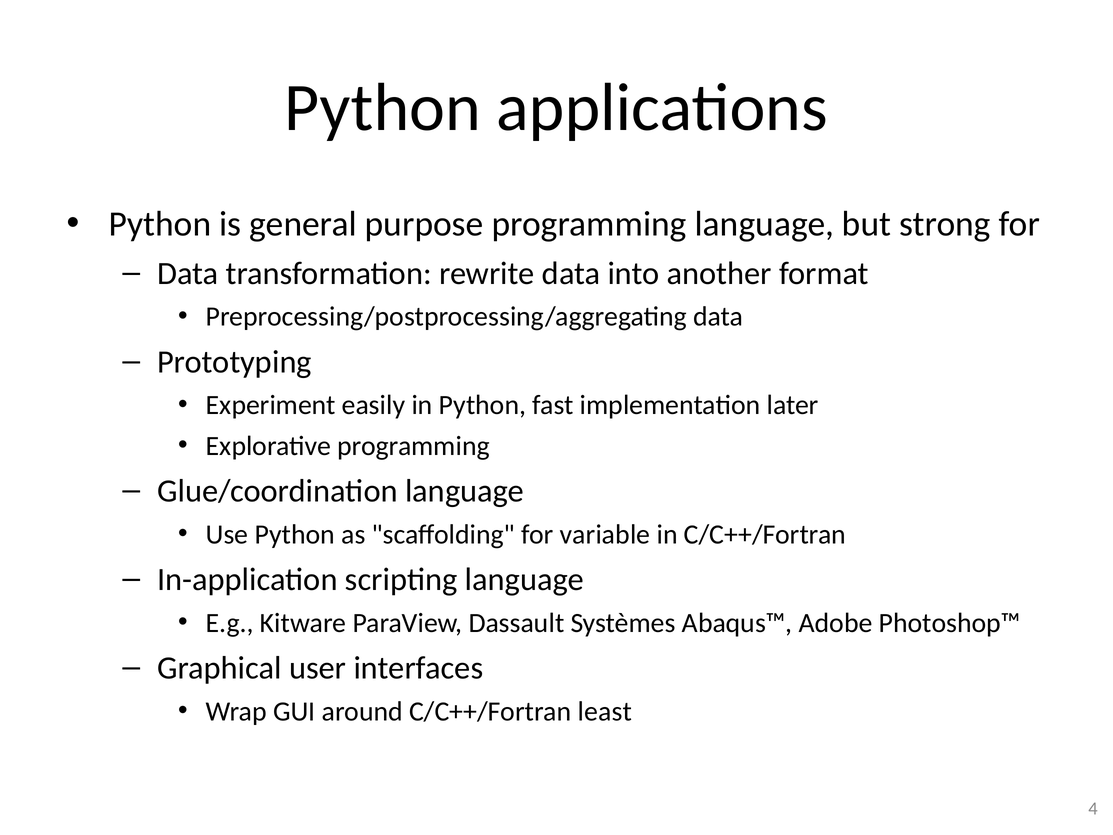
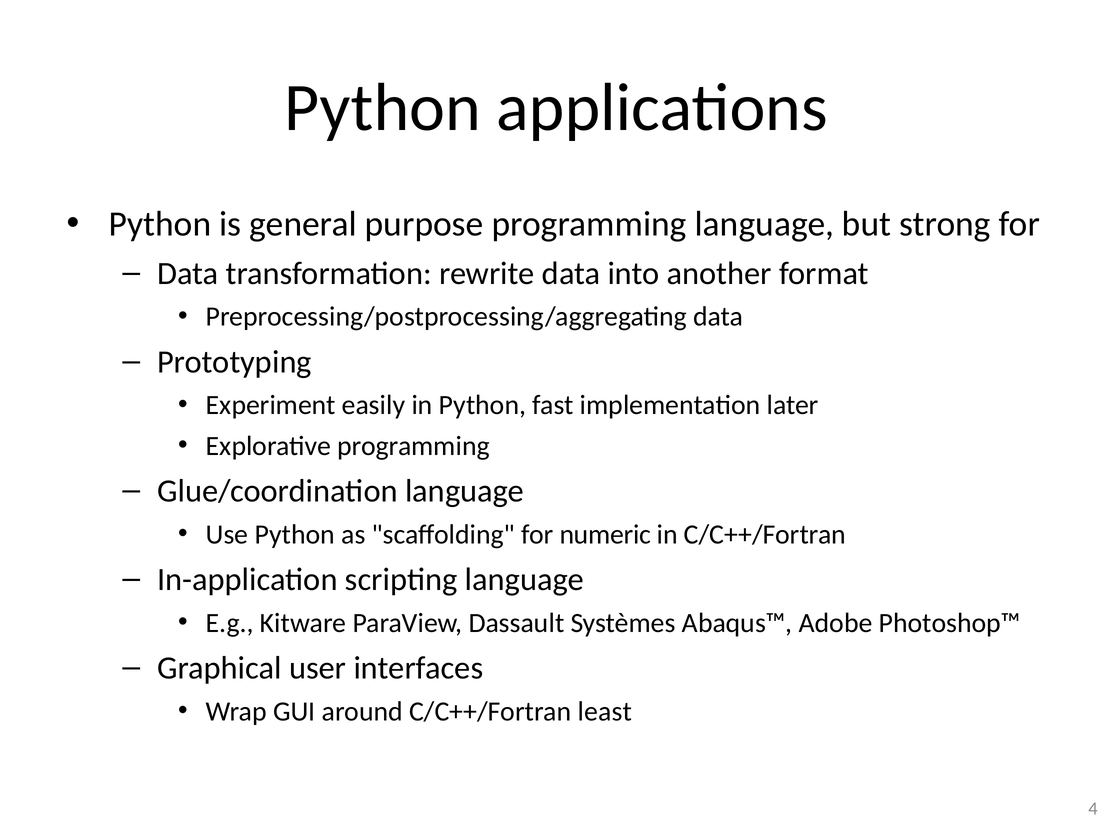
variable: variable -> numeric
